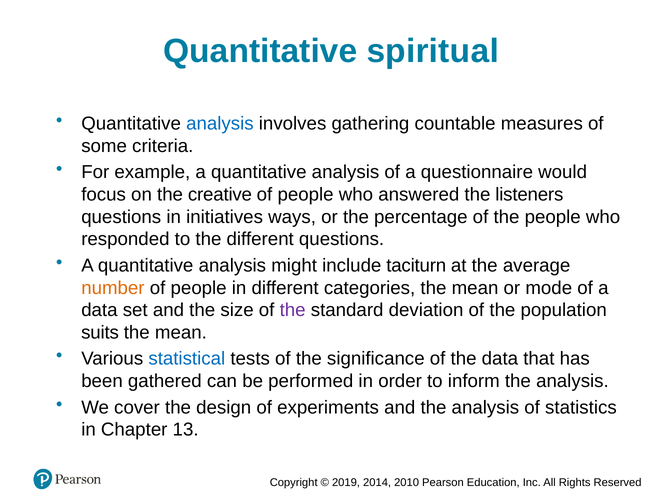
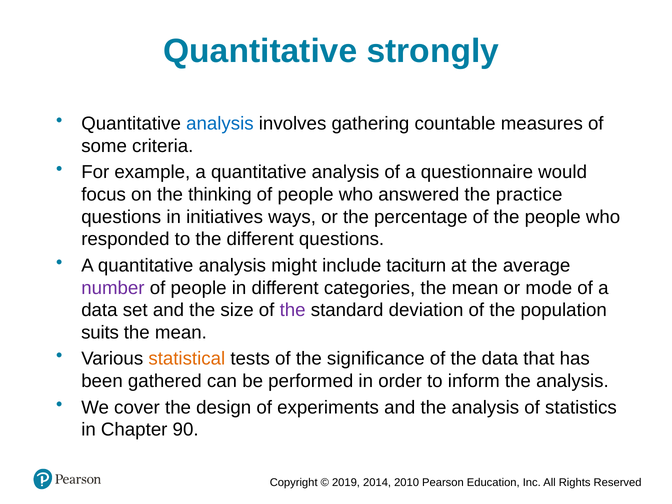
spiritual: spiritual -> strongly
creative: creative -> thinking
listeners: listeners -> practice
number colour: orange -> purple
statistical colour: blue -> orange
13: 13 -> 90
